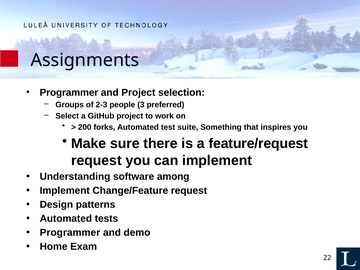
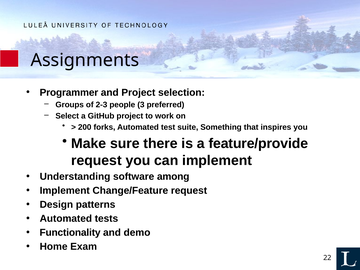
feature/request: feature/request -> feature/provide
Programmer at (70, 233): Programmer -> Functionality
